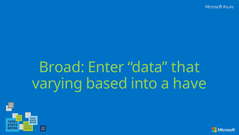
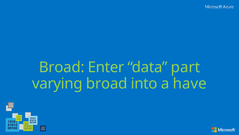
that: that -> part
varying based: based -> broad
